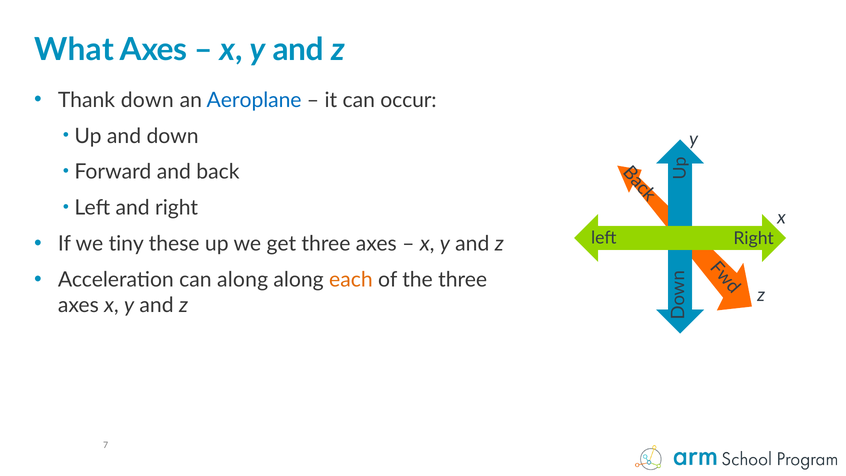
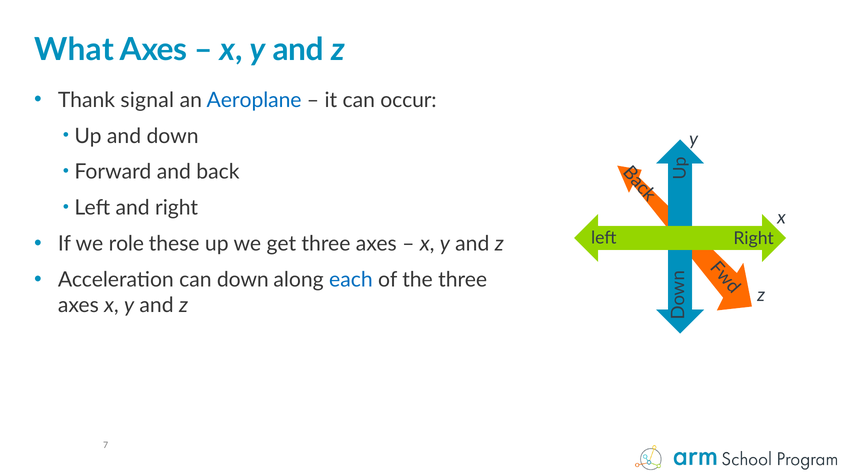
Thank down: down -> signal
tiny: tiny -> role
can along: along -> down
each colour: orange -> blue
